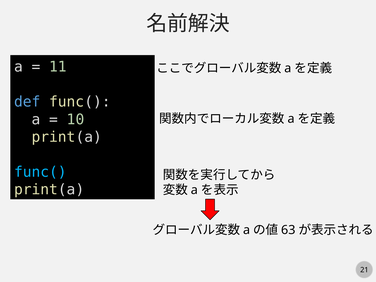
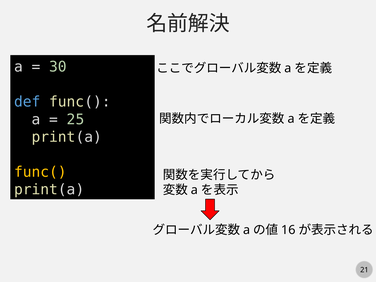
11: 11 -> 30
10: 10 -> 25
func( at (40, 172) colour: light blue -> yellow
63: 63 -> 16
